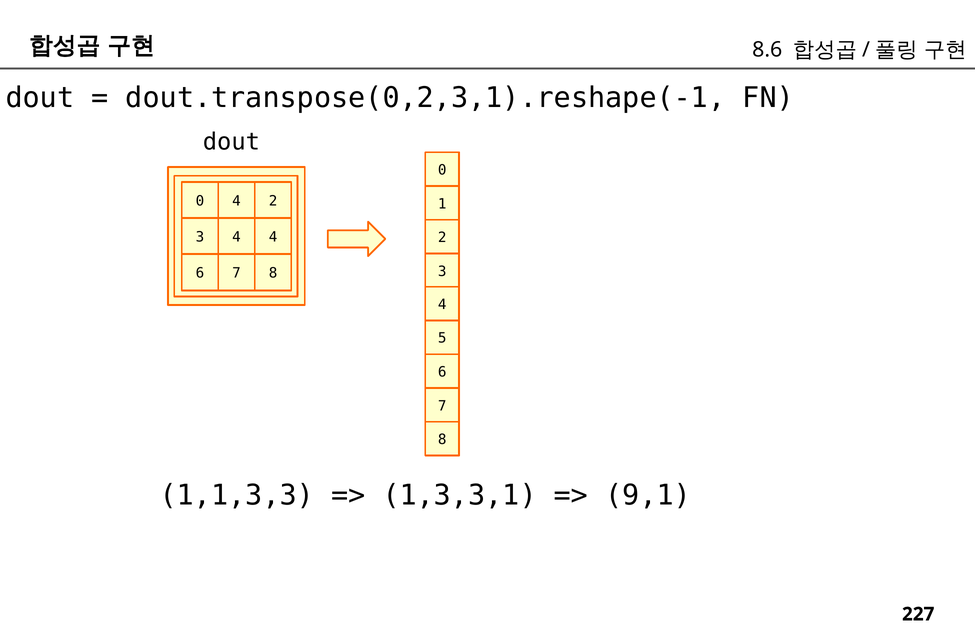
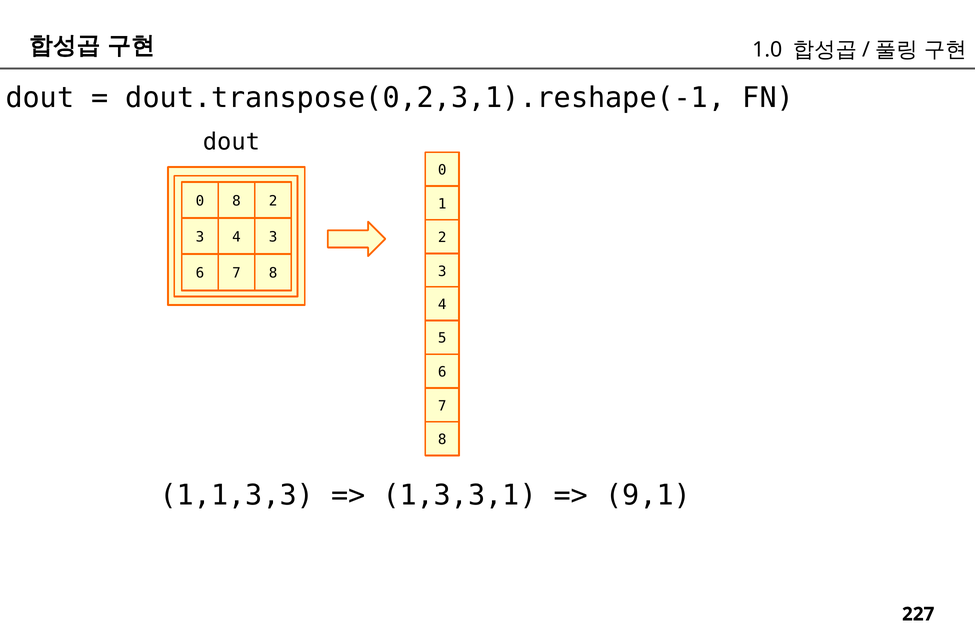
8.6: 8.6 -> 1.0
0 4: 4 -> 8
4 4: 4 -> 3
